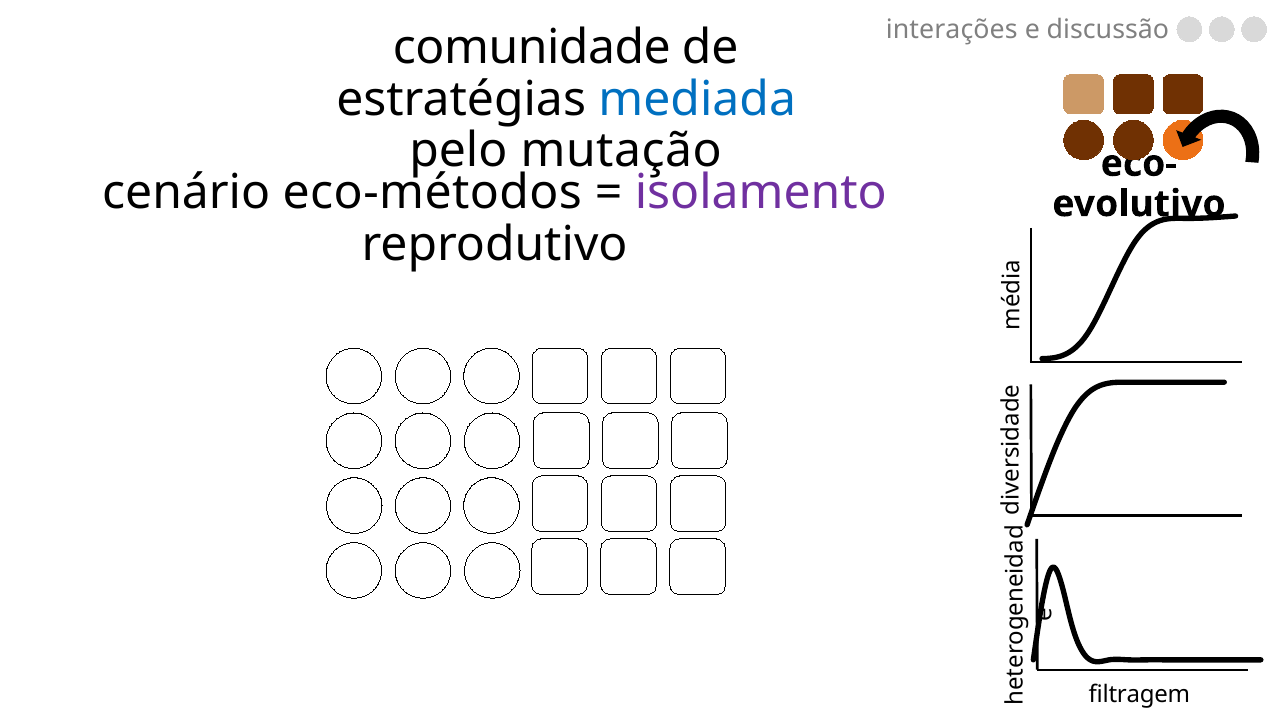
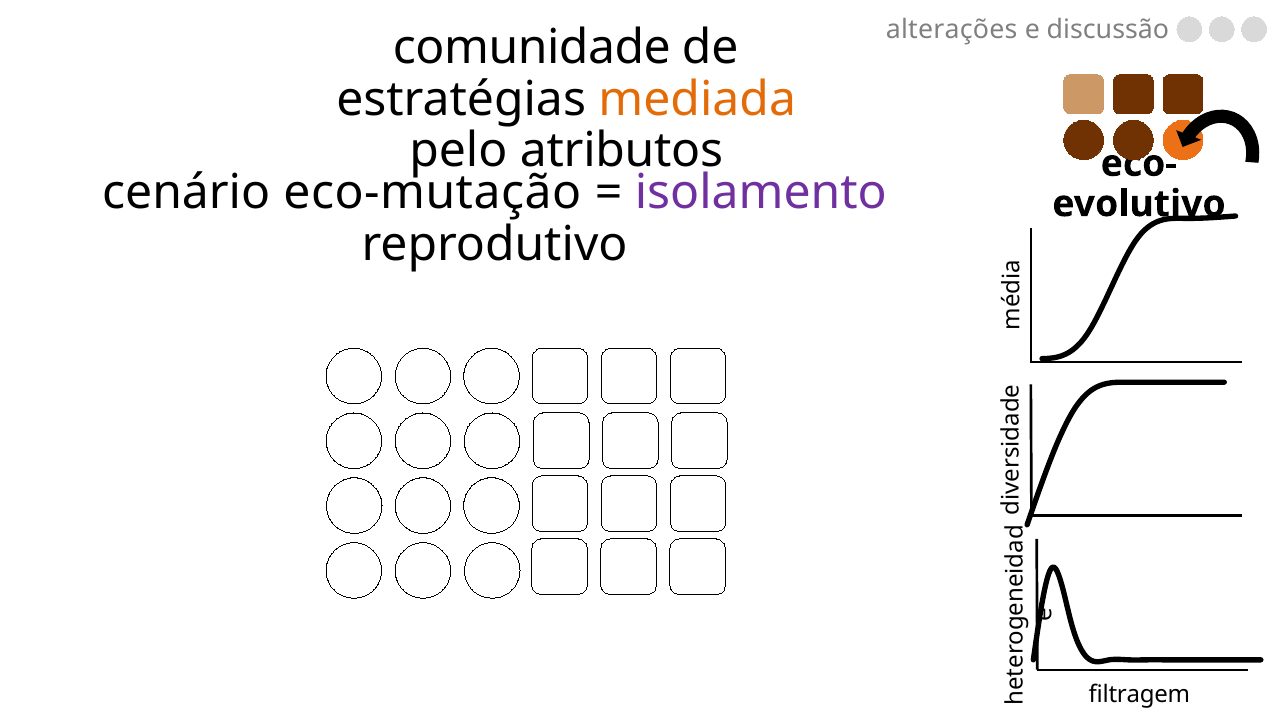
interações: interações -> alterações
mediada colour: blue -> orange
mutação: mutação -> atributos
eco-métodos: eco-métodos -> eco-mutação
